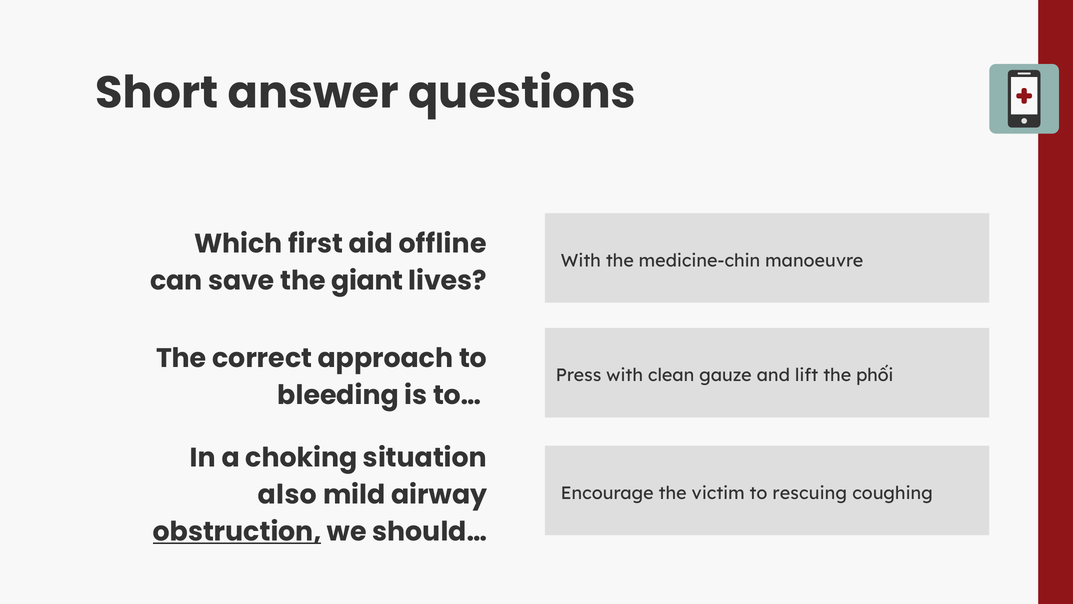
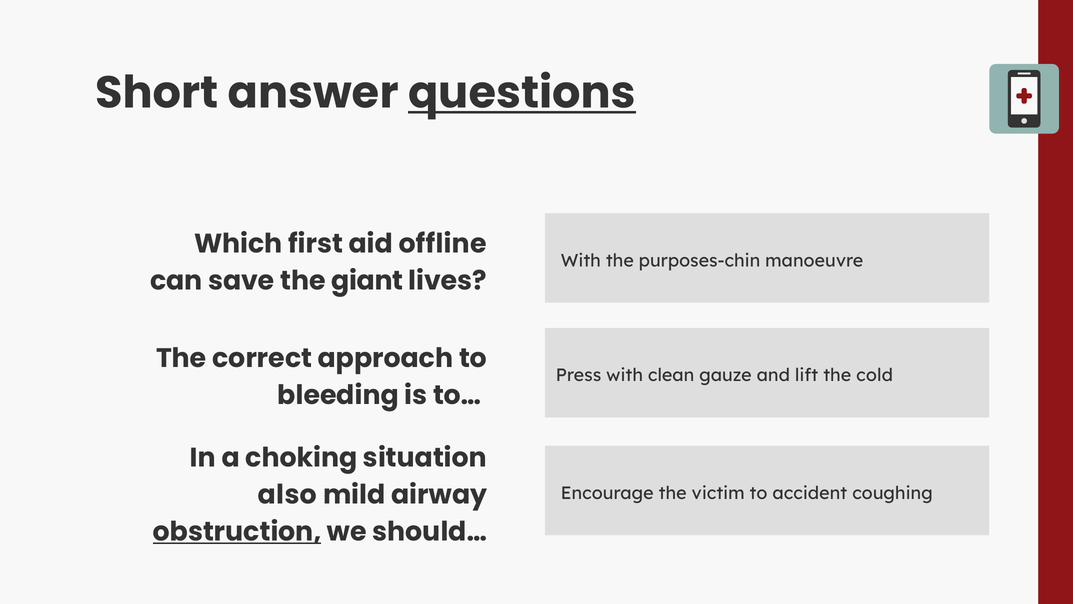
questions underline: none -> present
medicine-chin: medicine-chin -> purposes-chin
phối: phối -> cold
rescuing: rescuing -> accident
